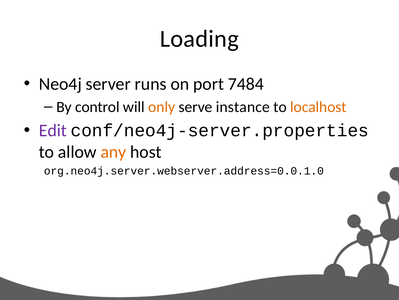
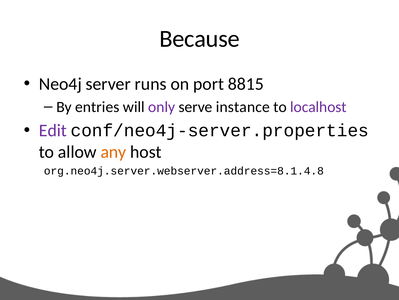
Loading: Loading -> Because
7484: 7484 -> 8815
control: control -> entries
only colour: orange -> purple
localhost colour: orange -> purple
org.neo4j.server.webserver.address=0.0.1.0: org.neo4j.server.webserver.address=0.0.1.0 -> org.neo4j.server.webserver.address=8.1.4.8
